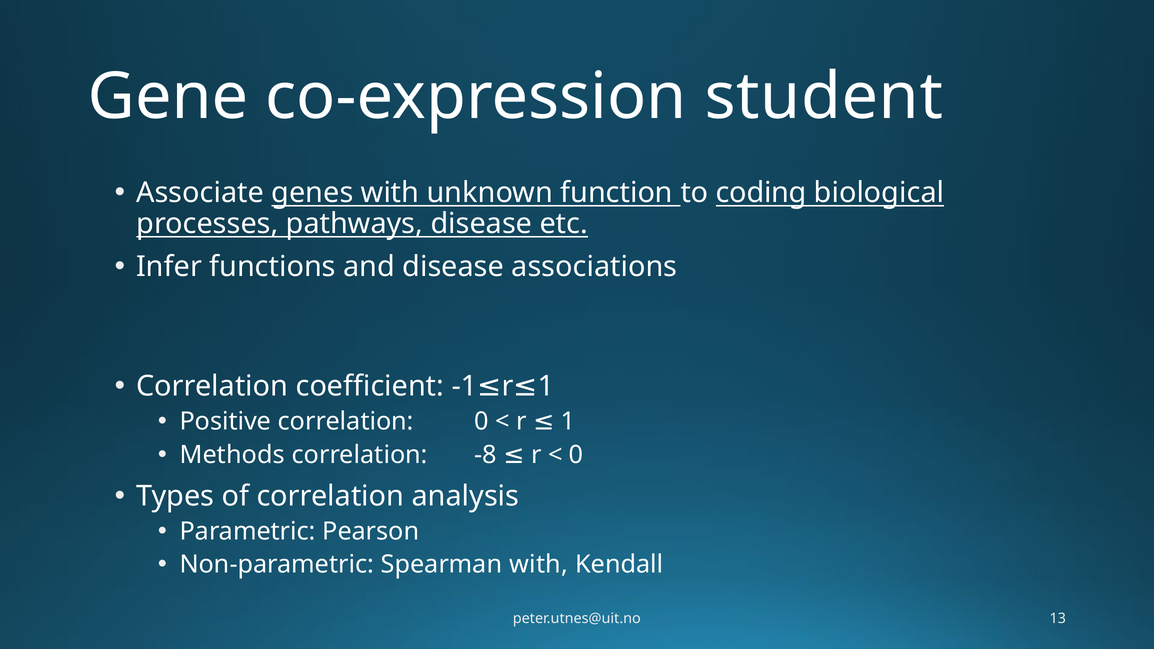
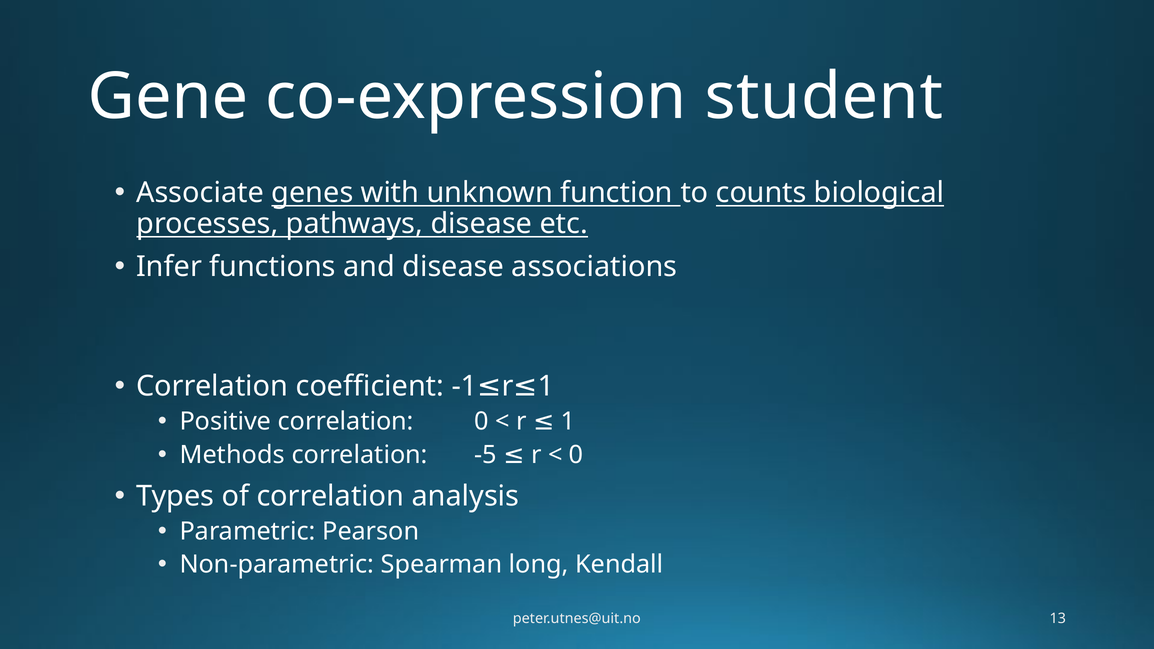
coding: coding -> counts
-8: -8 -> -5
Spearman with: with -> long
